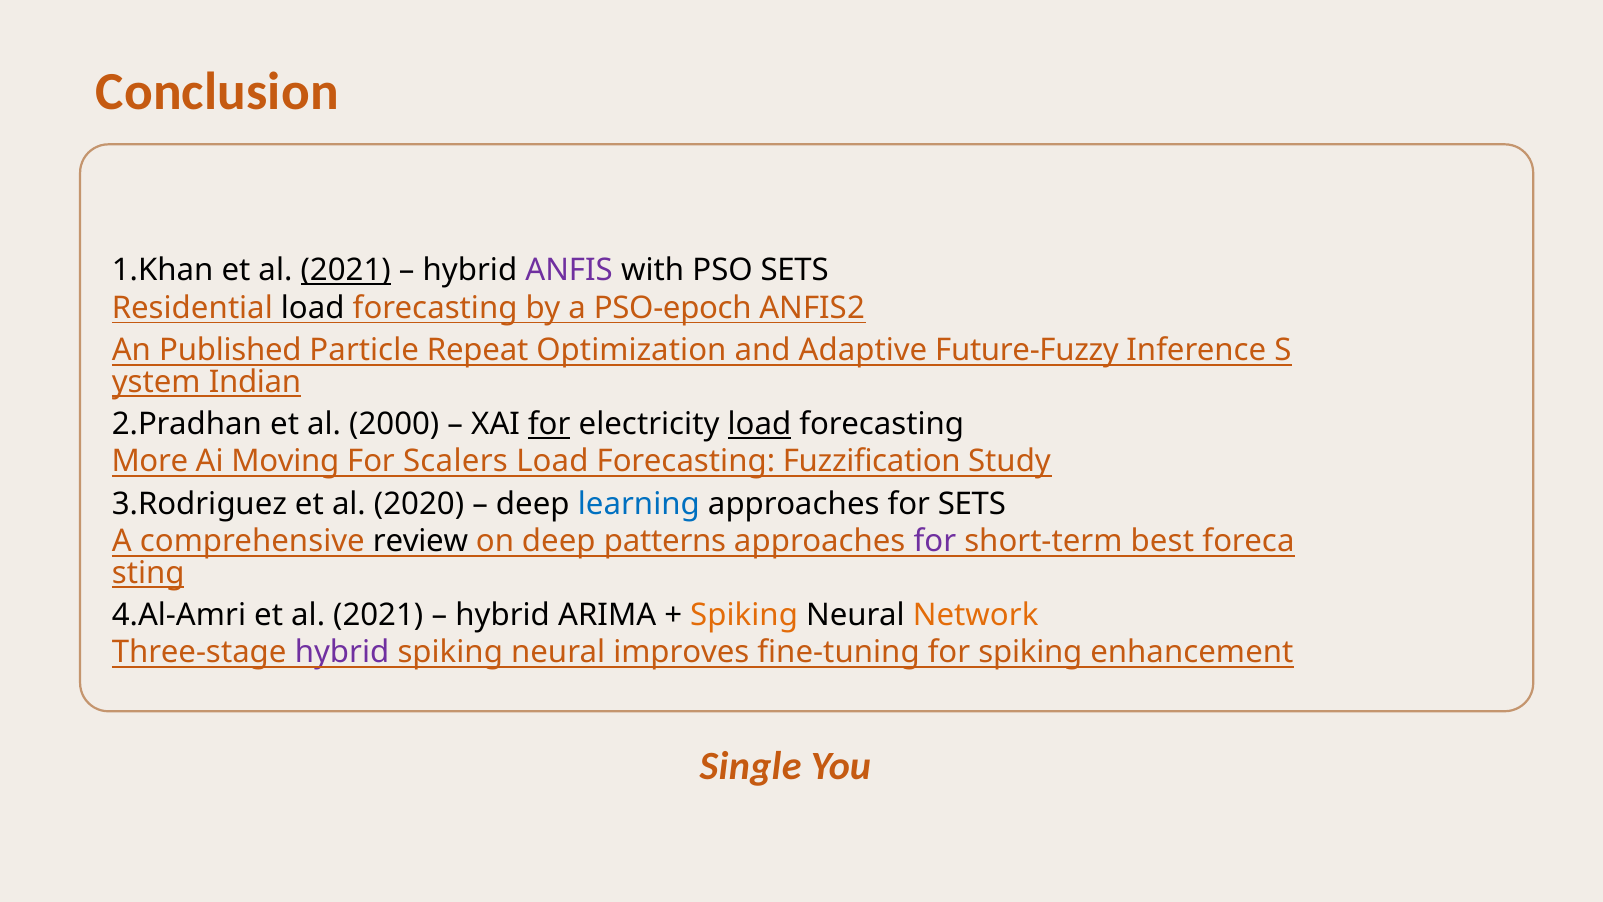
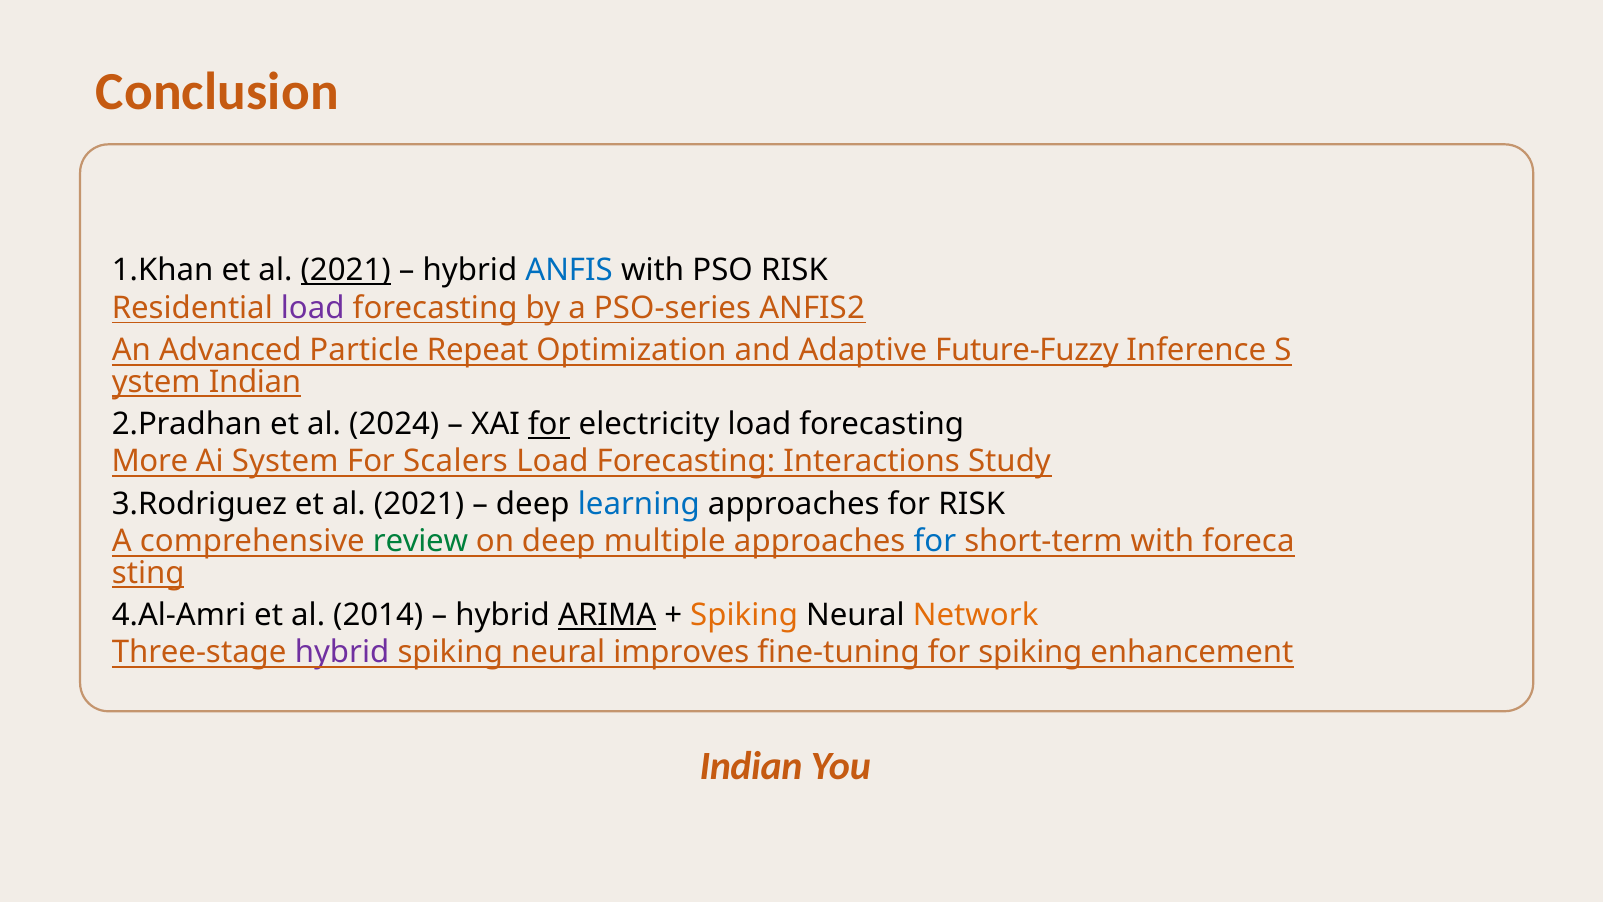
ANFIS colour: purple -> blue
PSO SETS: SETS -> RISK
load at (313, 308) colour: black -> purple
PSO-epoch: PSO-epoch -> PSO-series
Published: Published -> Advanced
2000: 2000 -> 2024
load at (759, 424) underline: present -> none
Moving: Moving -> System
Fuzzification: Fuzzification -> Interactions
2020 at (419, 504): 2020 -> 2021
for SETS: SETS -> RISK
review colour: black -> green
patterns: patterns -> multiple
for at (935, 541) colour: purple -> blue
short-term best: best -> with
2021 at (378, 615): 2021 -> 2014
ARIMA underline: none -> present
Single at (751, 767): Single -> Indian
